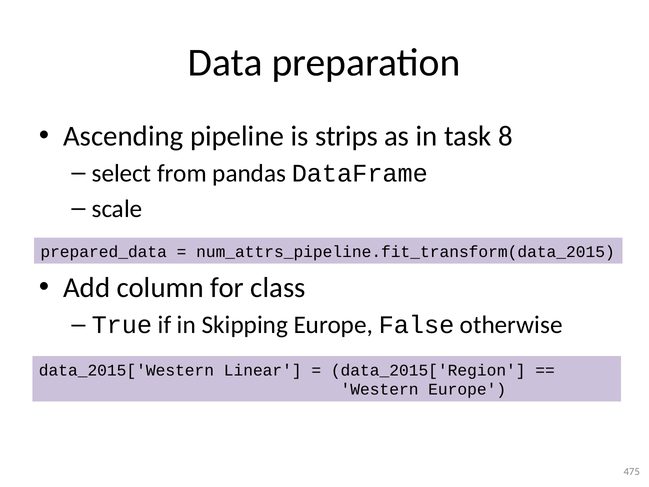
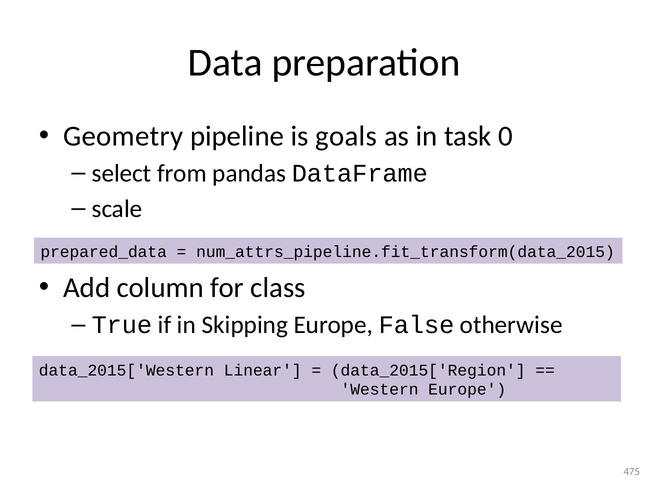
Ascending: Ascending -> Geometry
strips: strips -> goals
8: 8 -> 0
